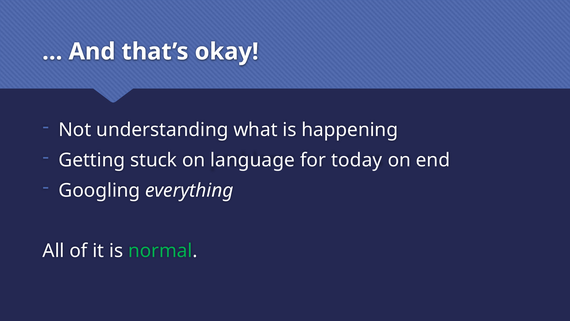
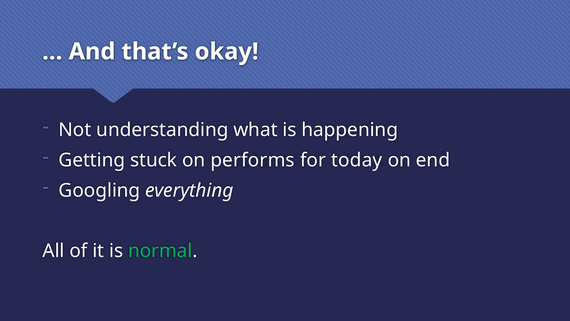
language: language -> performs
